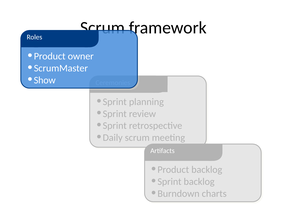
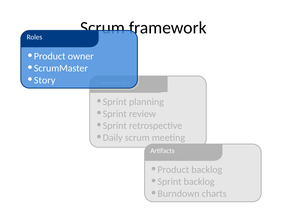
Show: Show -> Story
